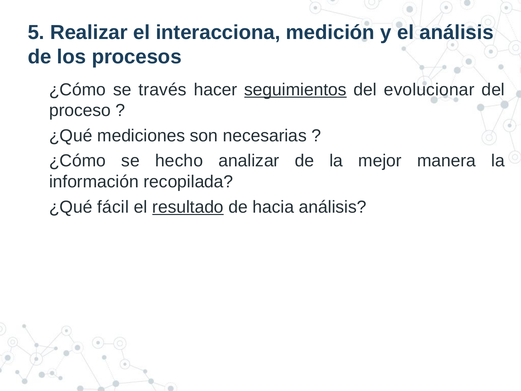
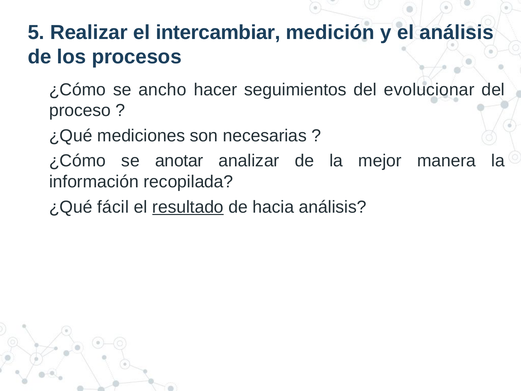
interacciona: interacciona -> intercambiar
través: través -> ancho
seguimientos underline: present -> none
hecho: hecho -> anotar
